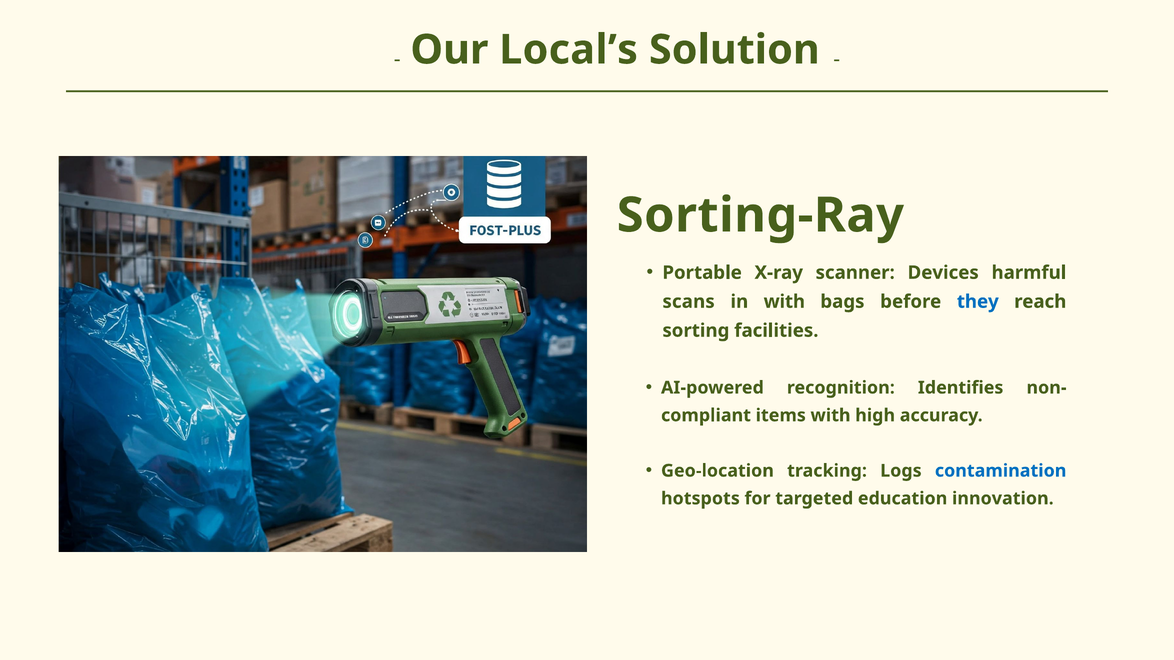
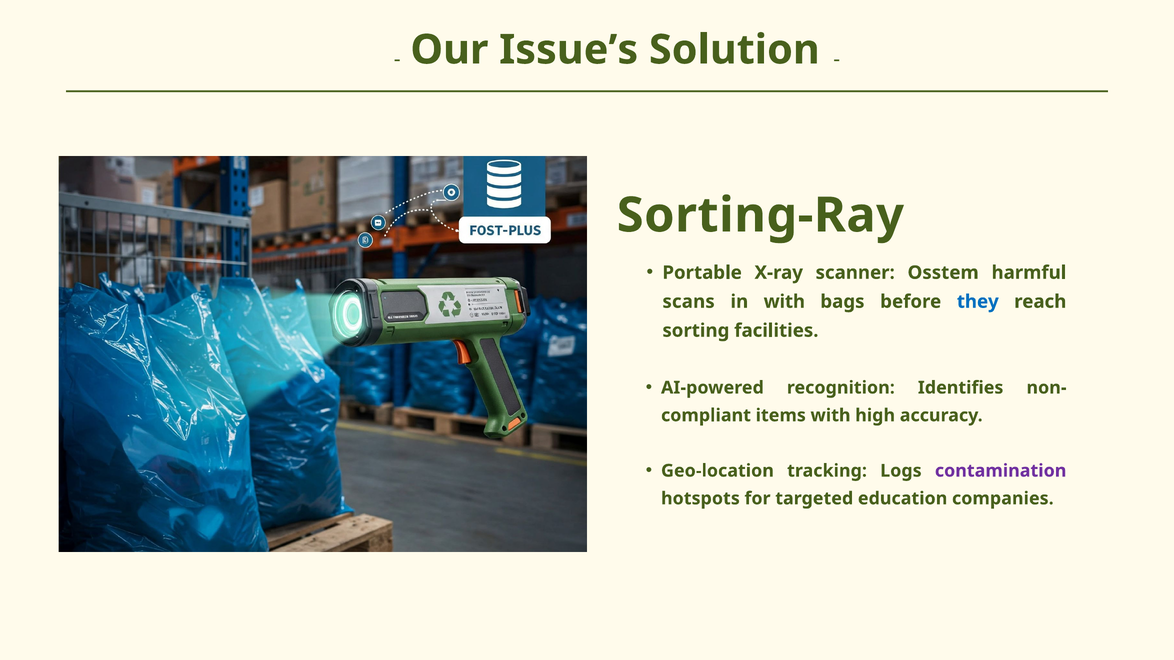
Local’s: Local’s -> Issue’s
Devices: Devices -> Osstem
contamination colour: blue -> purple
innovation: innovation -> companies
